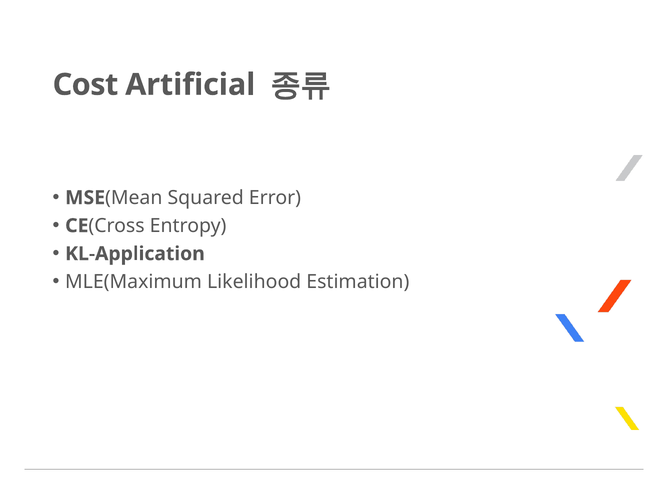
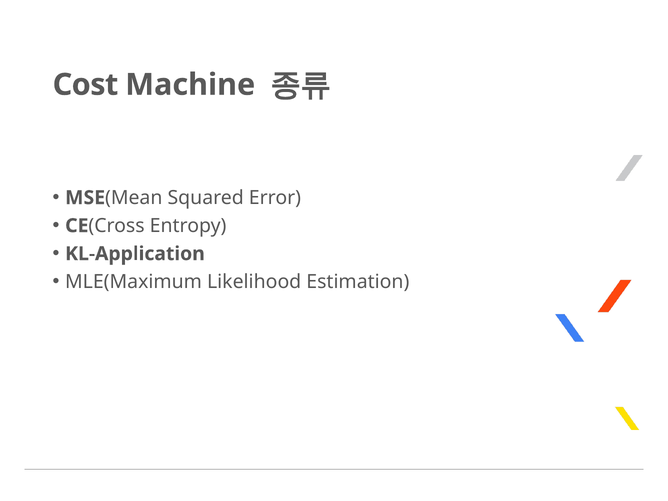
Artificial: Artificial -> Machine
